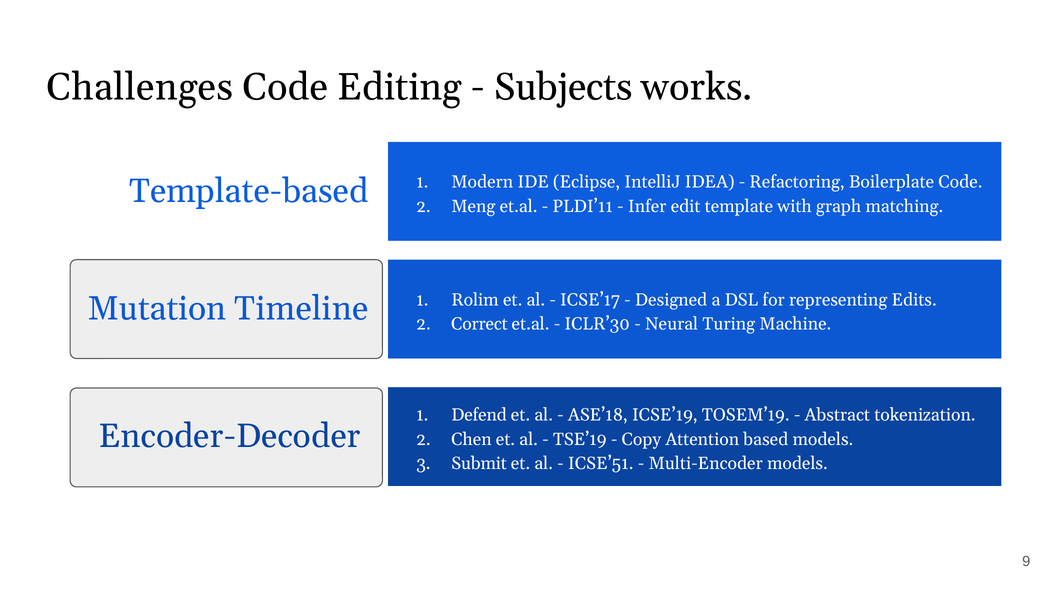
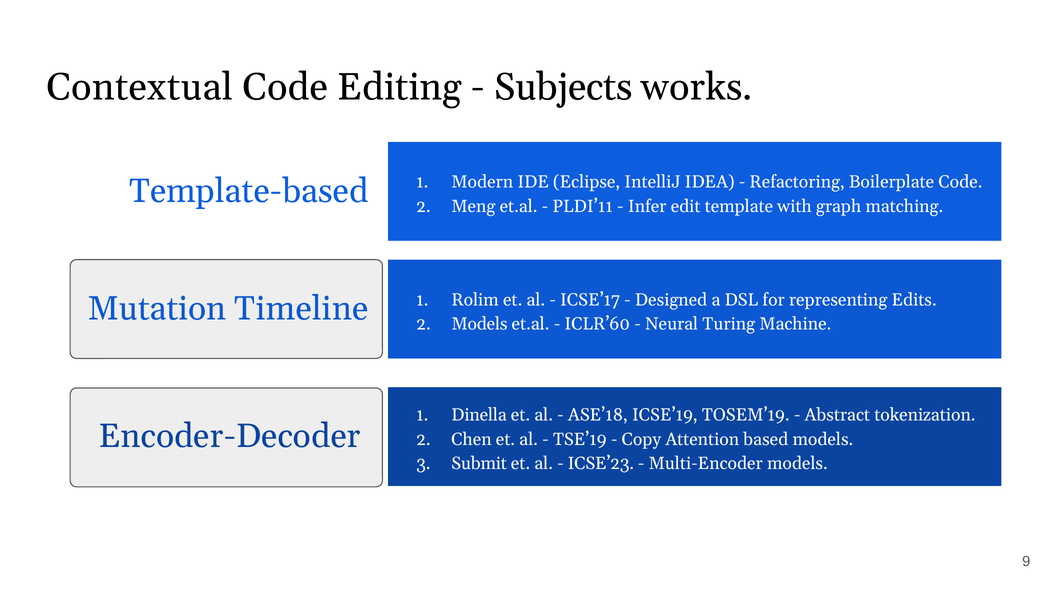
Challenges: Challenges -> Contextual
Correct at (479, 324): Correct -> Models
ICLR’30: ICLR’30 -> ICLR’60
Defend: Defend -> Dinella
ICSE’51: ICSE’51 -> ICSE’23
